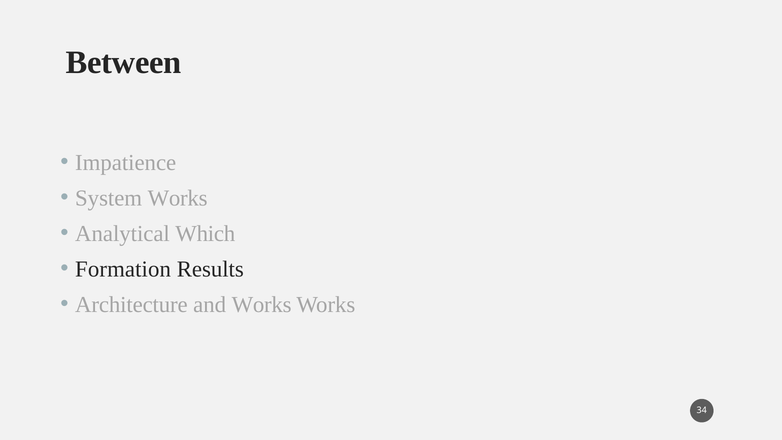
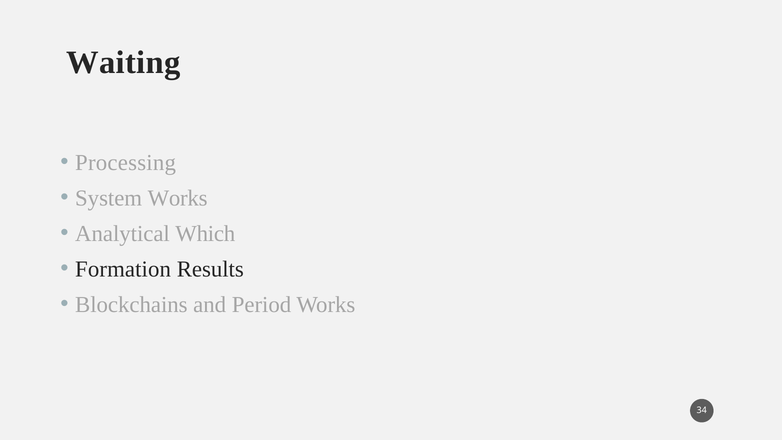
Between: Between -> Waiting
Impatience: Impatience -> Processing
Architecture: Architecture -> Blockchains
and Works: Works -> Period
